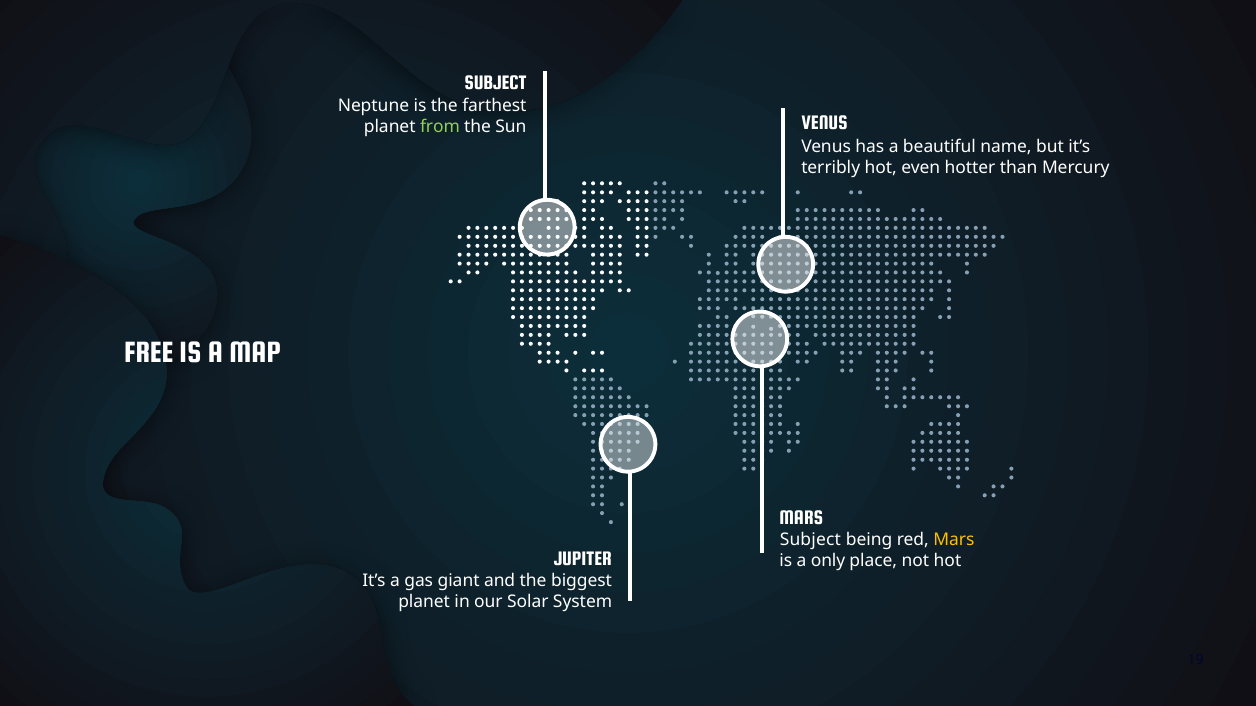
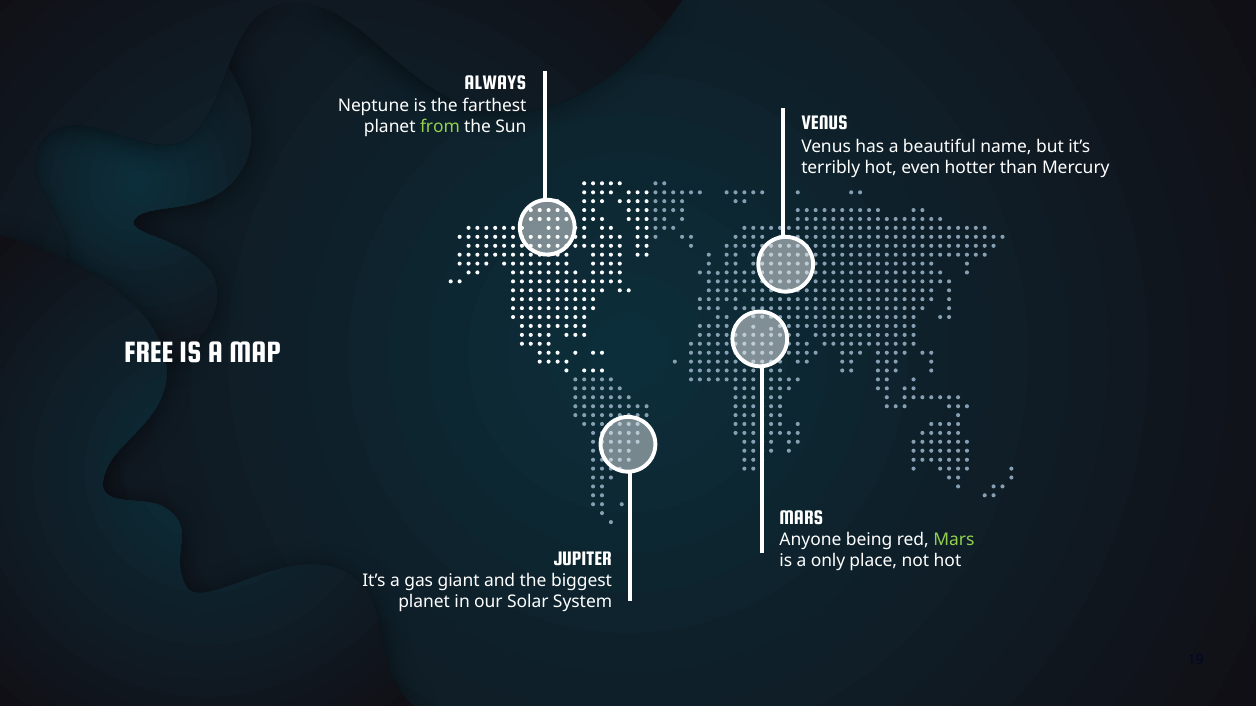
SUBJECT at (495, 83): SUBJECT -> ALWAYS
Subject at (810, 540): Subject -> Anyone
Mars at (954, 540) colour: yellow -> light green
